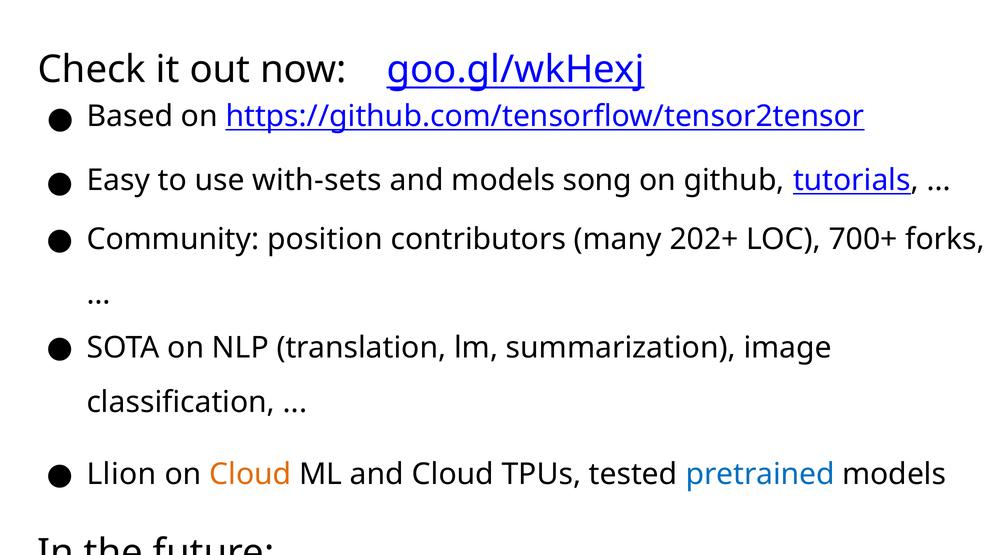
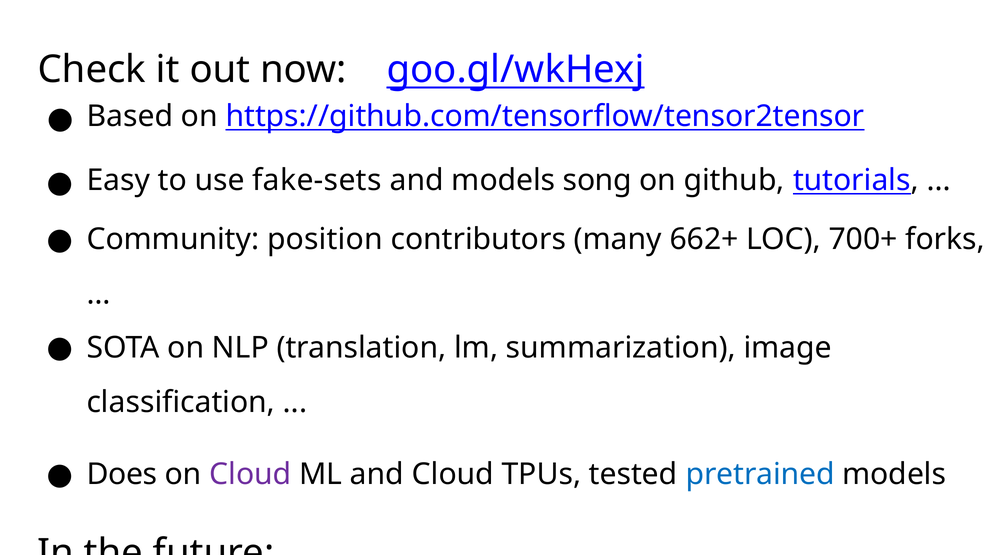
with-sets: with-sets -> fake-sets
202+: 202+ -> 662+
Llion: Llion -> Does
Cloud at (250, 475) colour: orange -> purple
